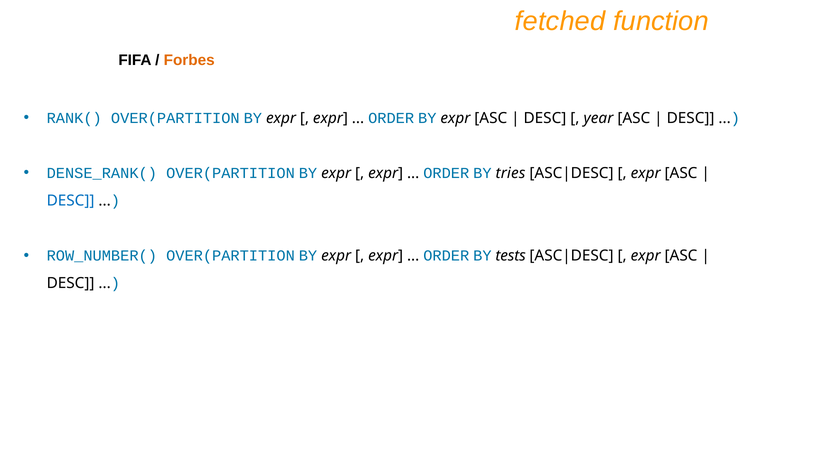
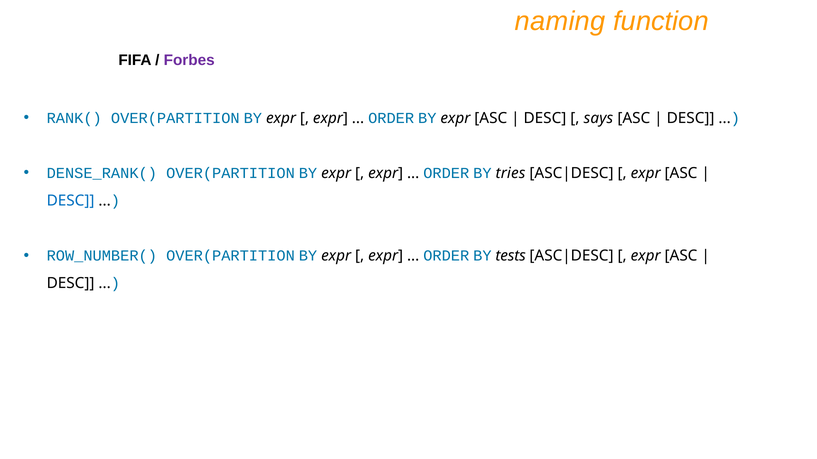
fetched: fetched -> naming
Forbes colour: orange -> purple
year: year -> says
